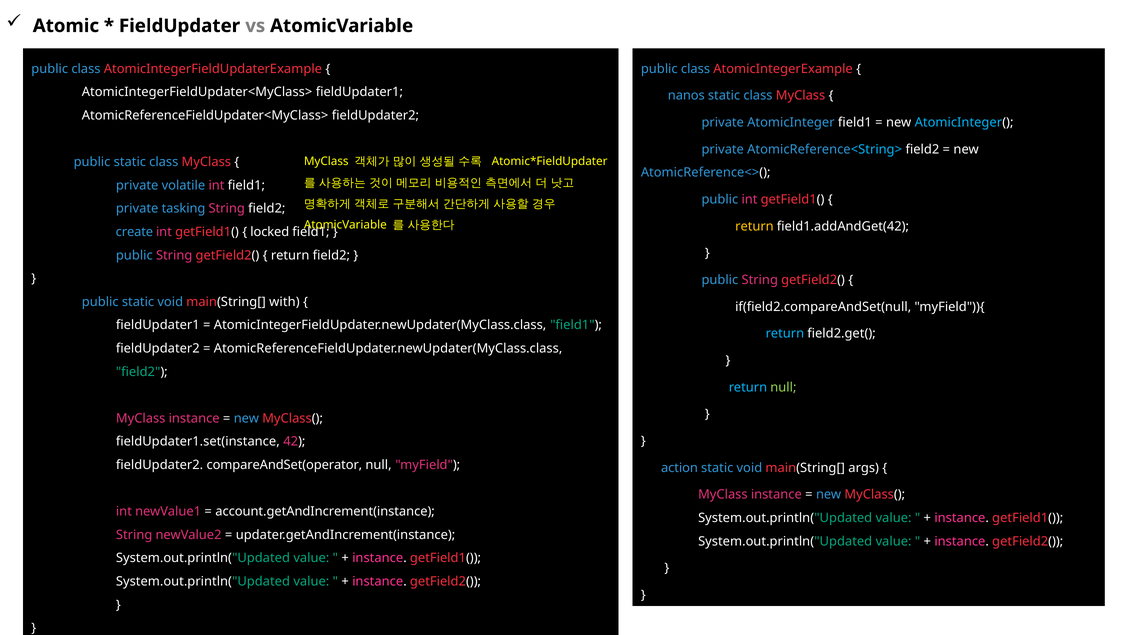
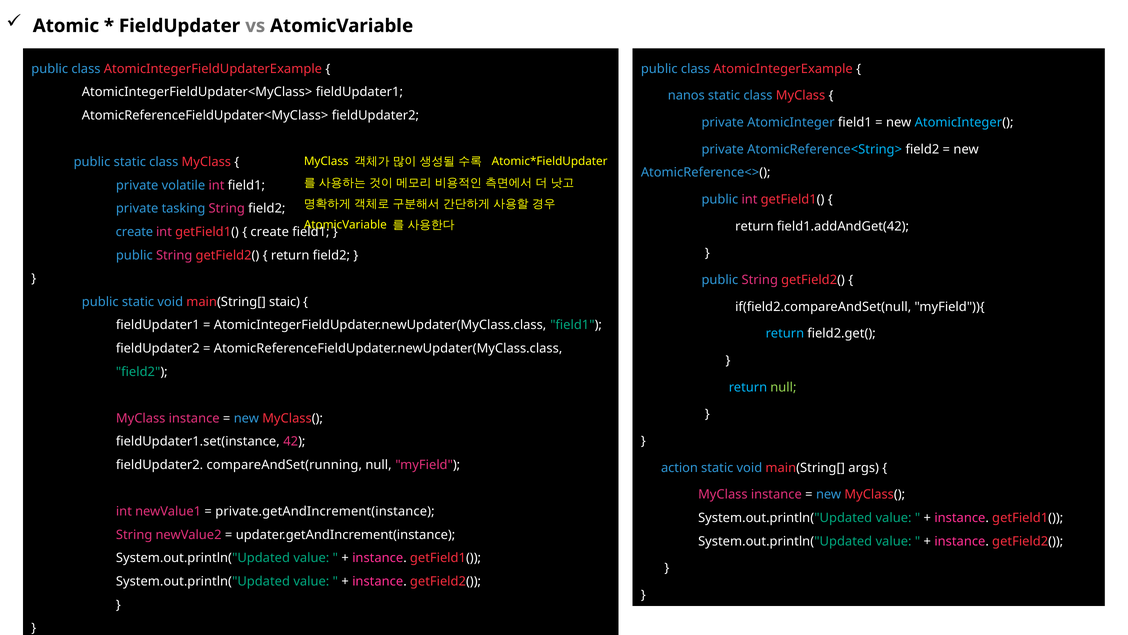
return at (754, 226) colour: yellow -> white
locked at (270, 232): locked -> create
with: with -> staic
compareAndSet(operator: compareAndSet(operator -> compareAndSet(running
account.getAndIncrement(instance: account.getAndIncrement(instance -> private.getAndIncrement(instance
